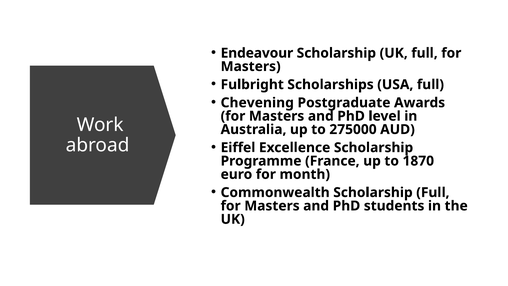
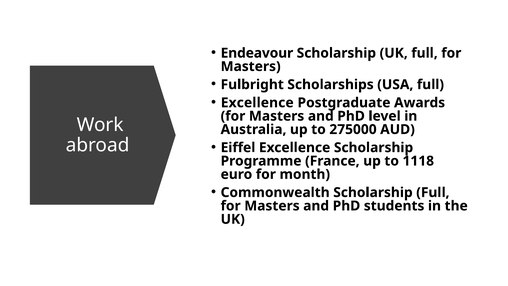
Chevening at (257, 103): Chevening -> Excellence
1870: 1870 -> 1118
